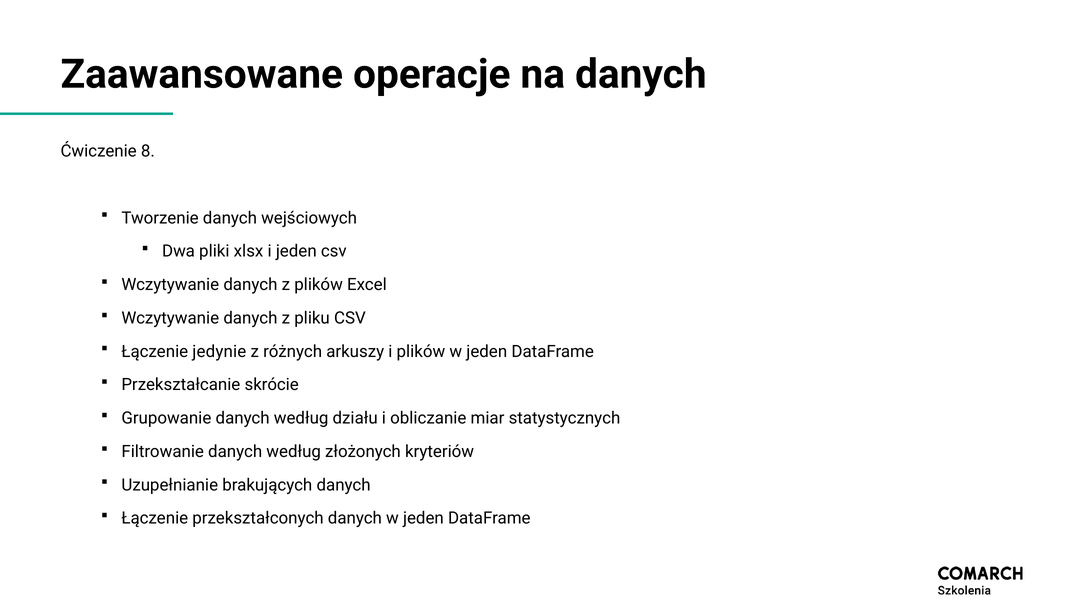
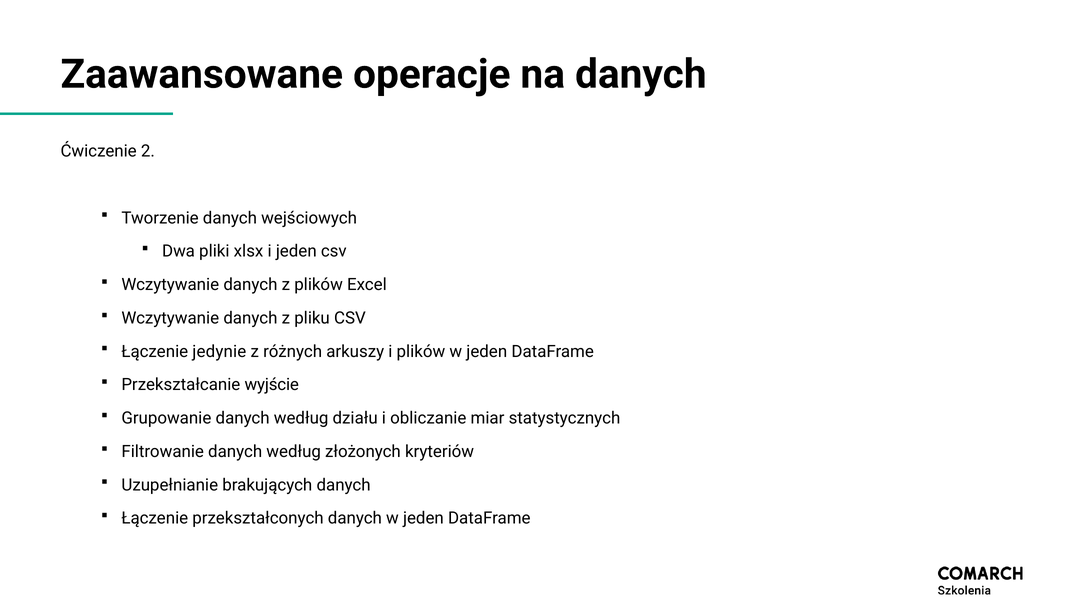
8: 8 -> 2
skrócie: skrócie -> wyjście
